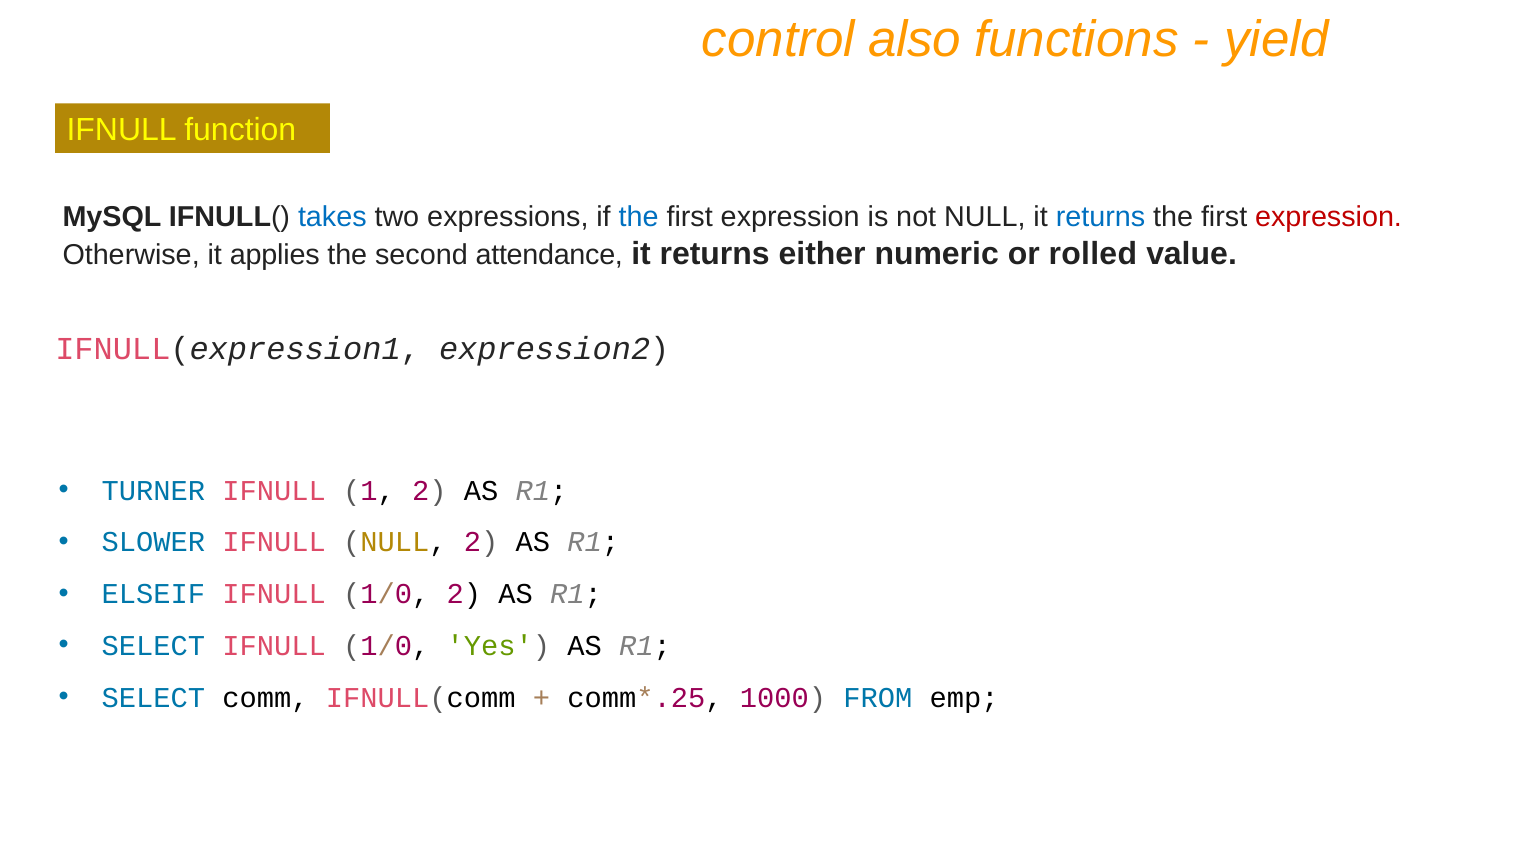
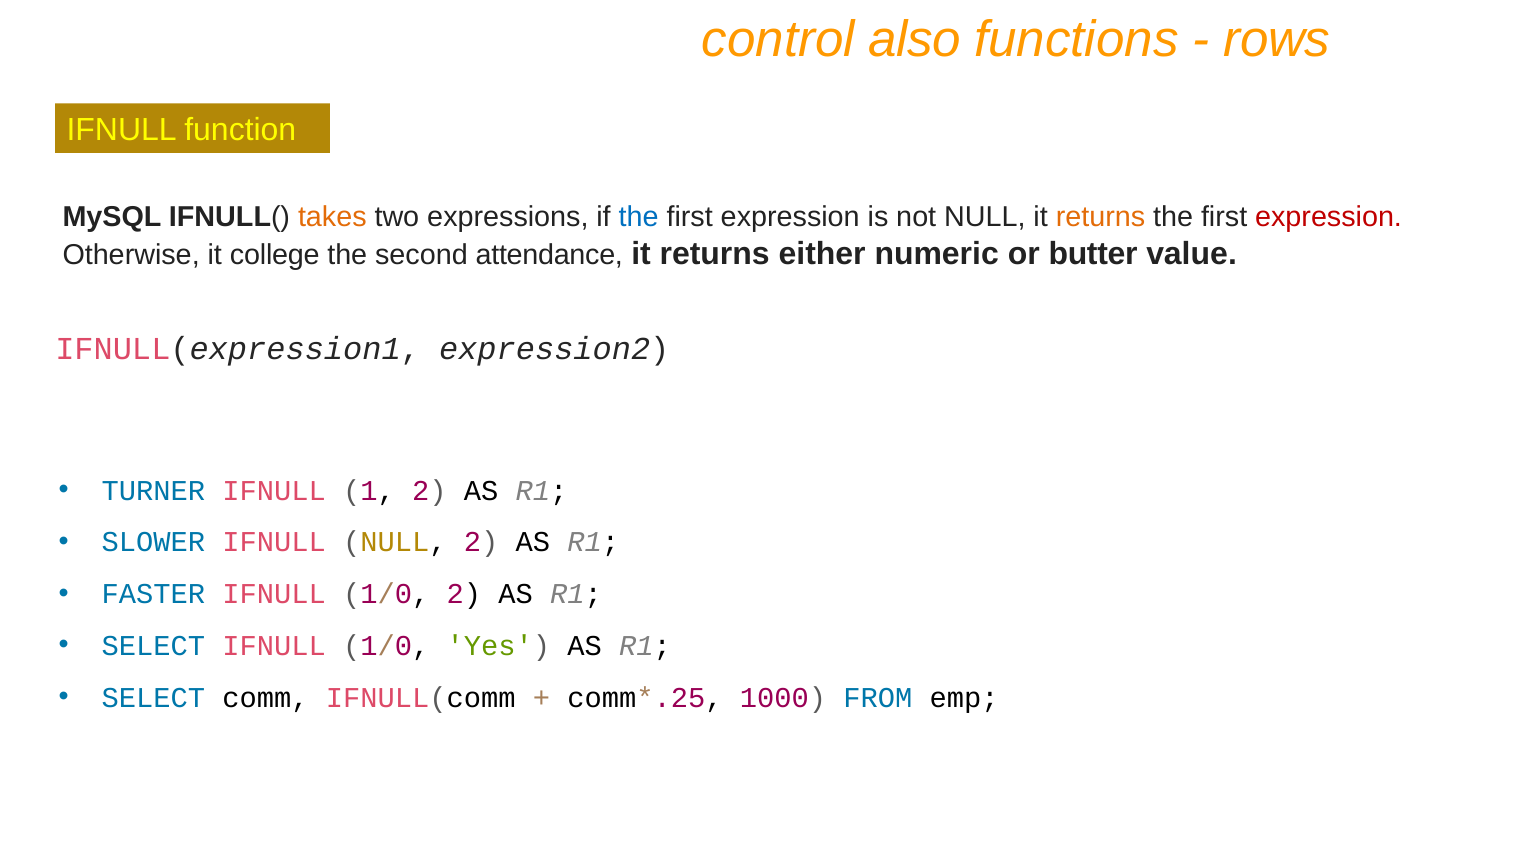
yield: yield -> rows
takes colour: blue -> orange
returns at (1101, 217) colour: blue -> orange
applies: applies -> college
rolled: rolled -> butter
ELSEIF: ELSEIF -> FASTER
